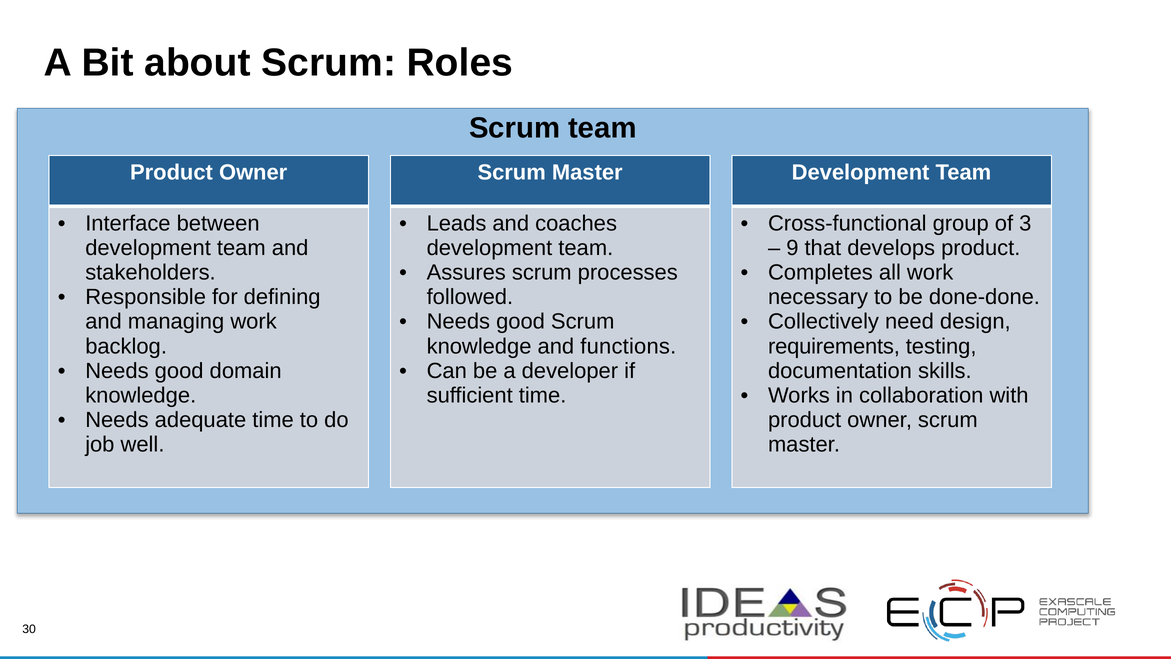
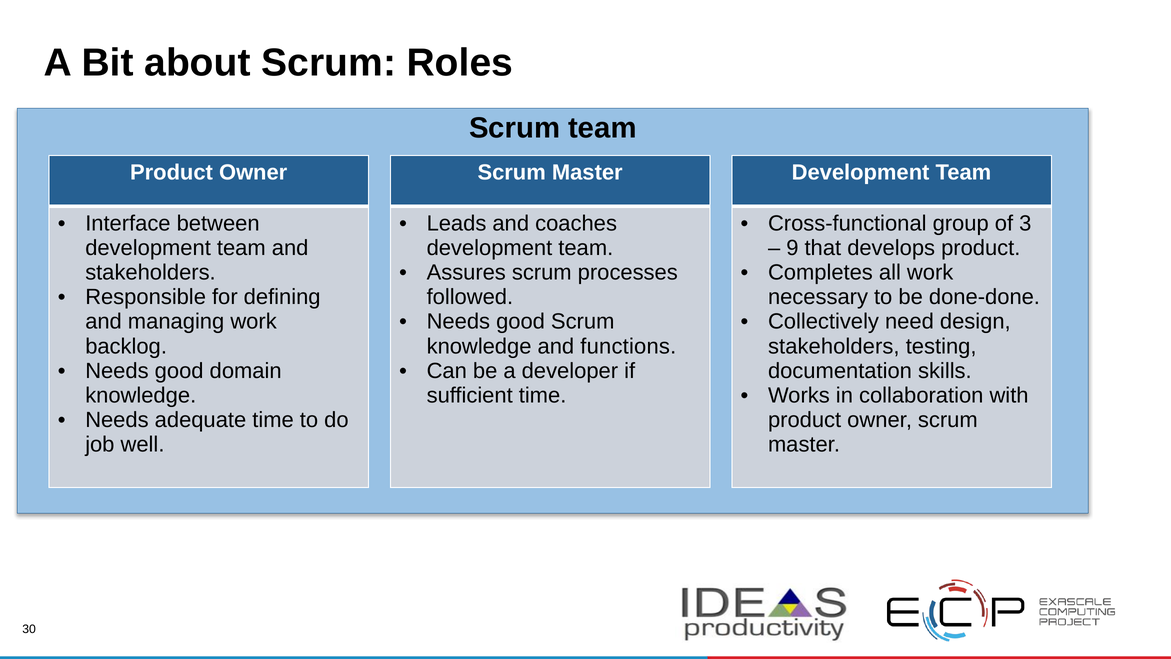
requirements at (834, 346): requirements -> stakeholders
